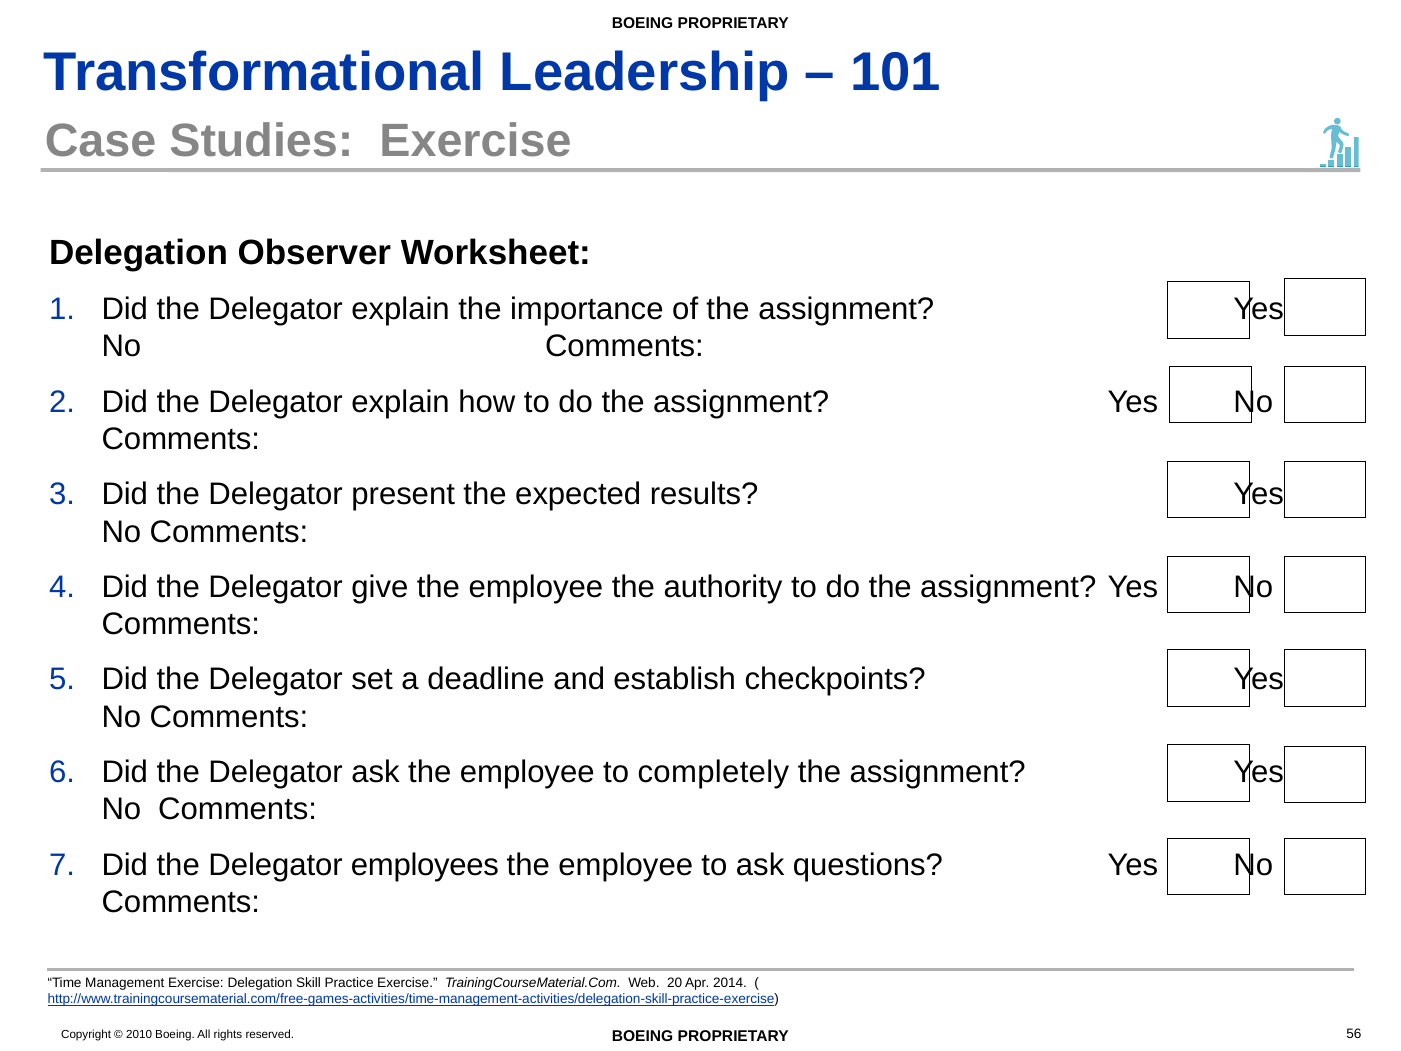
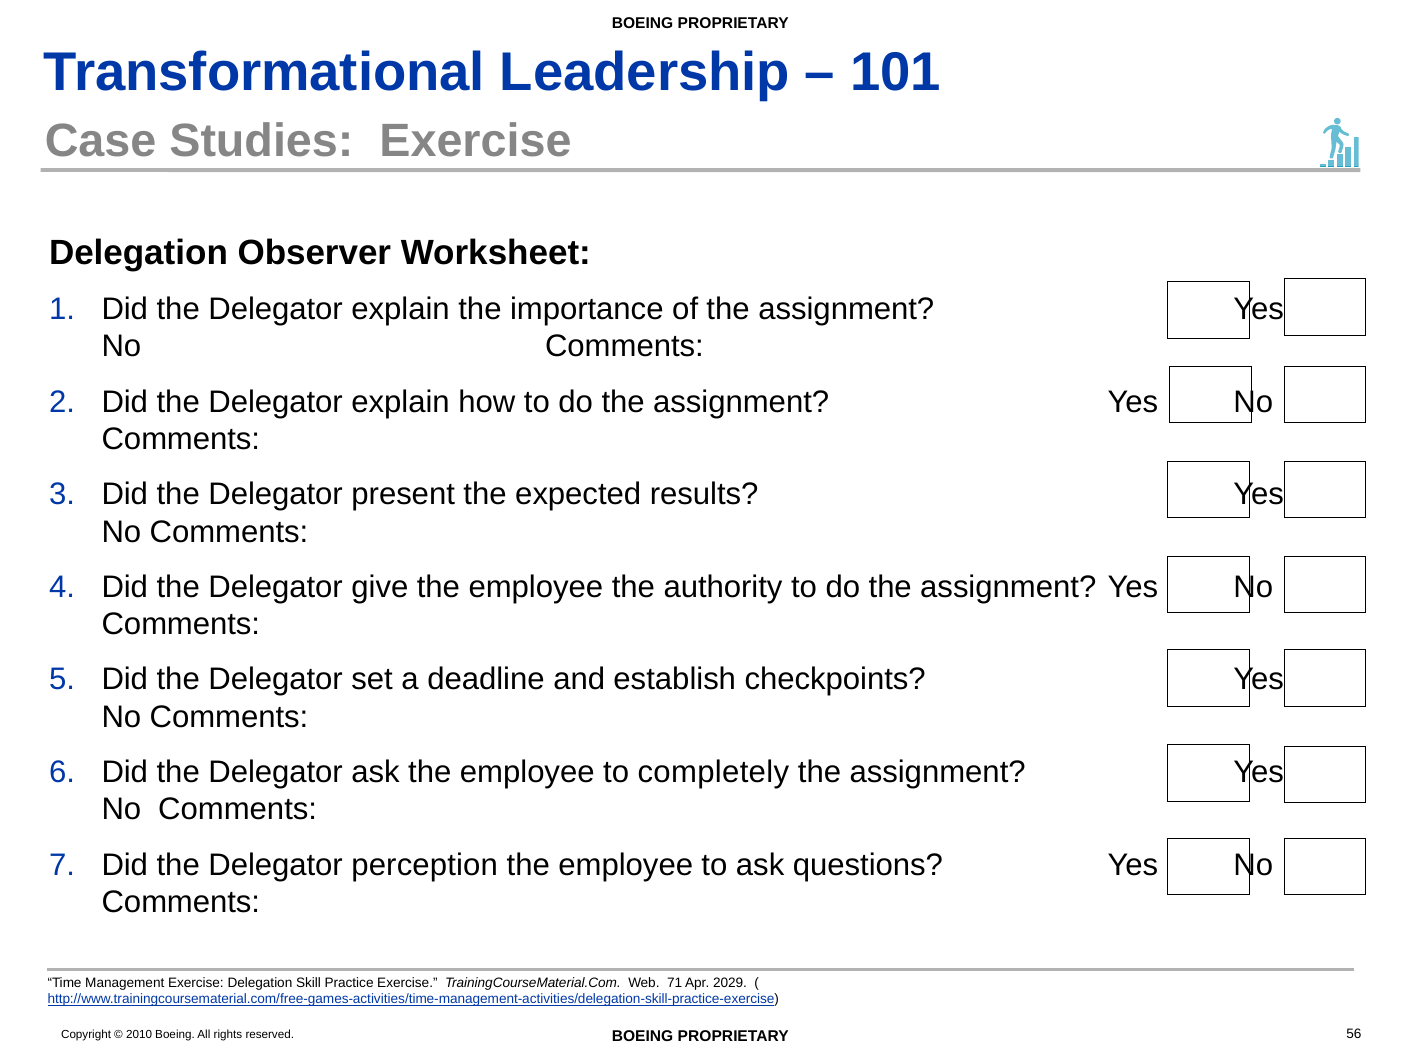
employees: employees -> perception
20: 20 -> 71
2014: 2014 -> 2029
